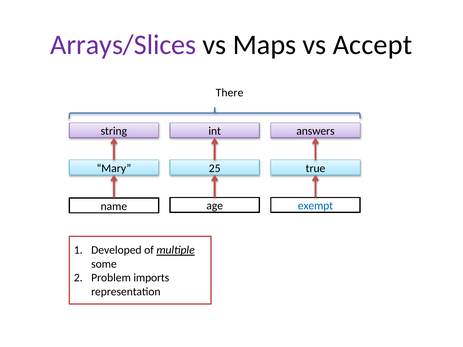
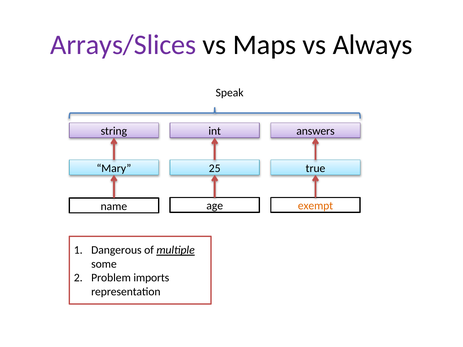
Accept: Accept -> Always
There: There -> Speak
exempt colour: blue -> orange
Developed: Developed -> Dangerous
